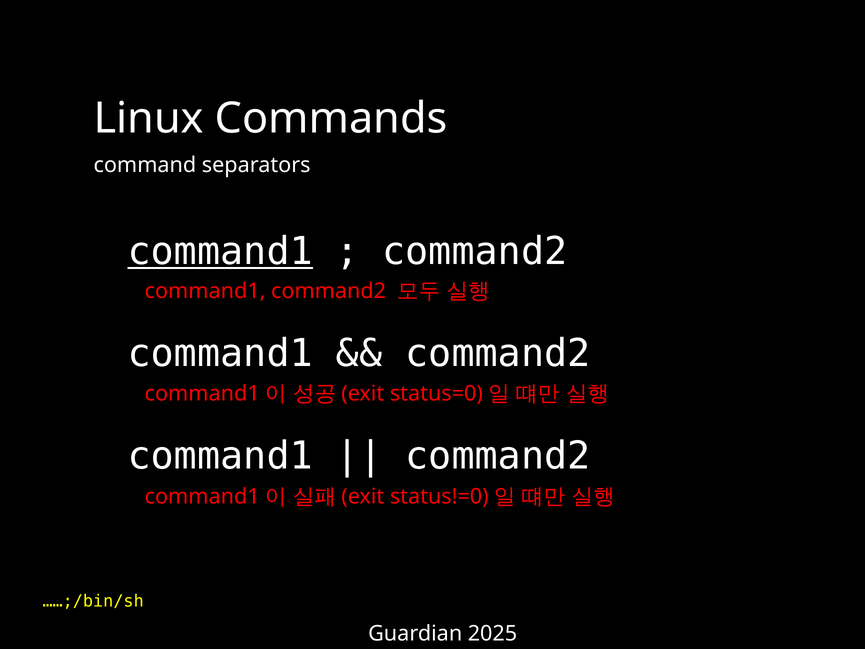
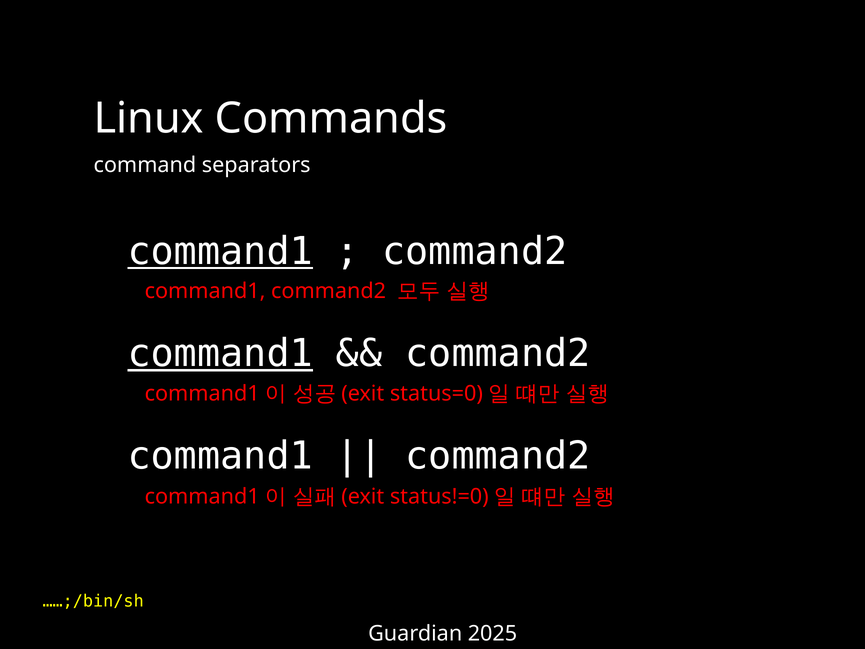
command1 at (220, 354) underline: none -> present
